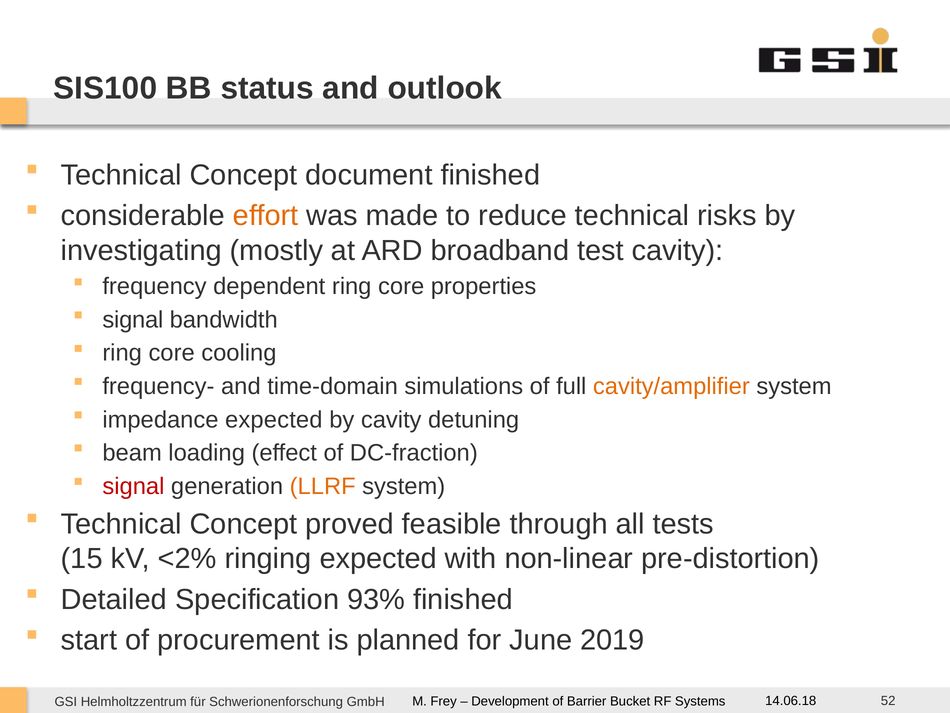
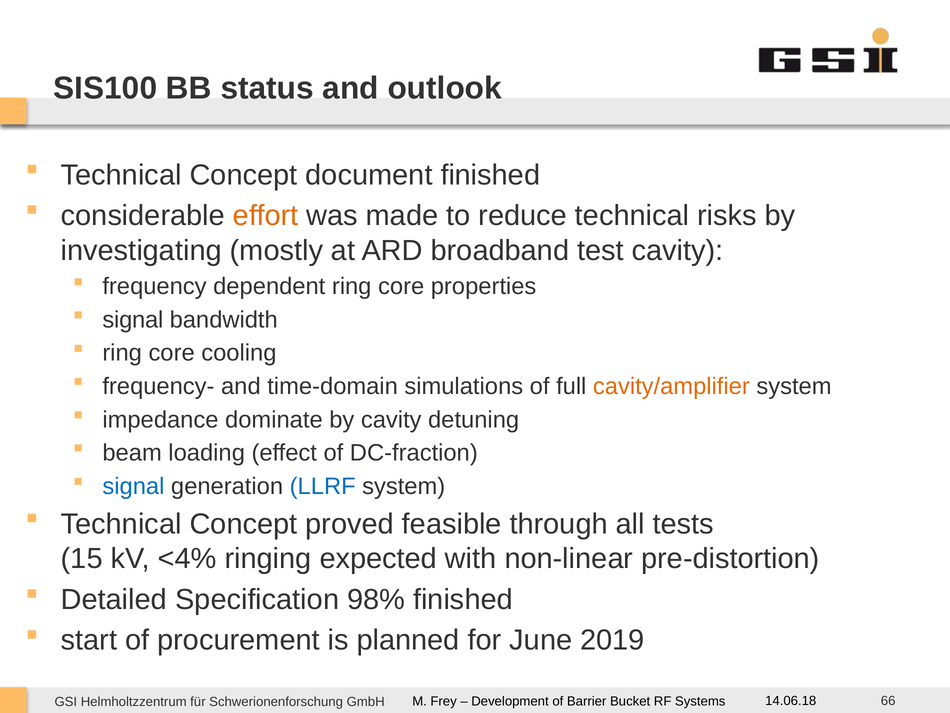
impedance expected: expected -> dominate
signal at (133, 486) colour: red -> blue
LLRF colour: orange -> blue
<2%: <2% -> <4%
93%: 93% -> 98%
52: 52 -> 66
